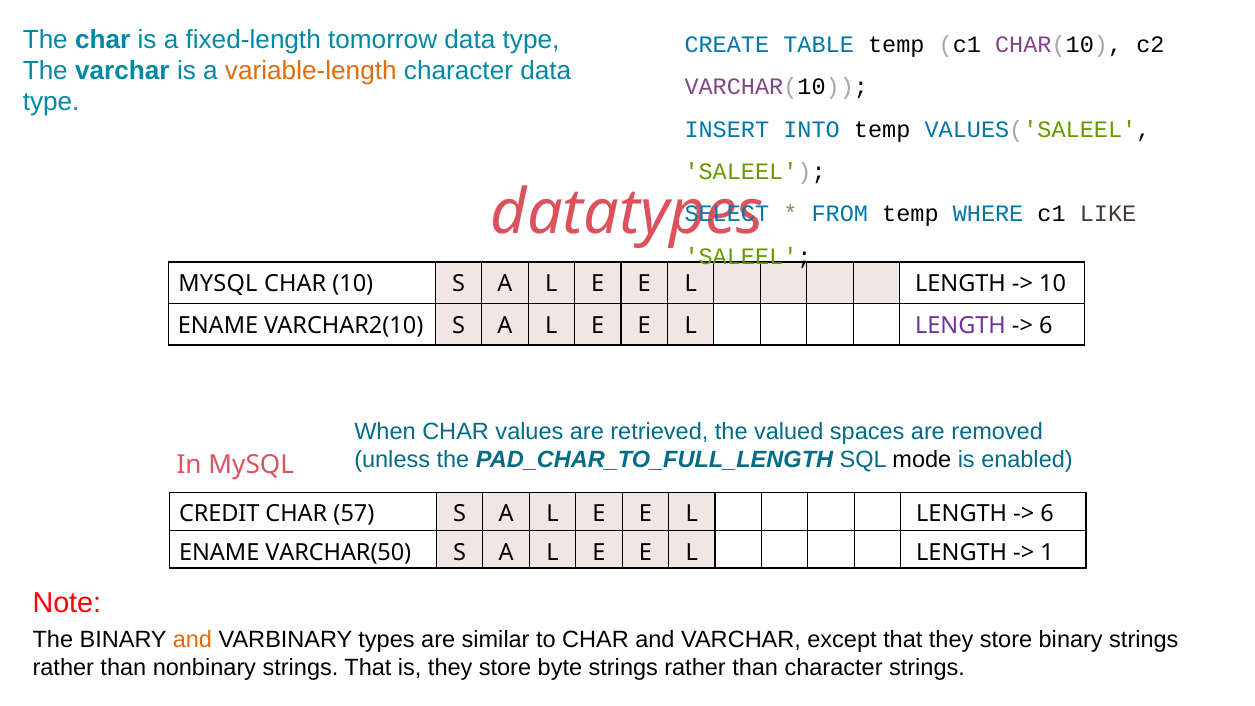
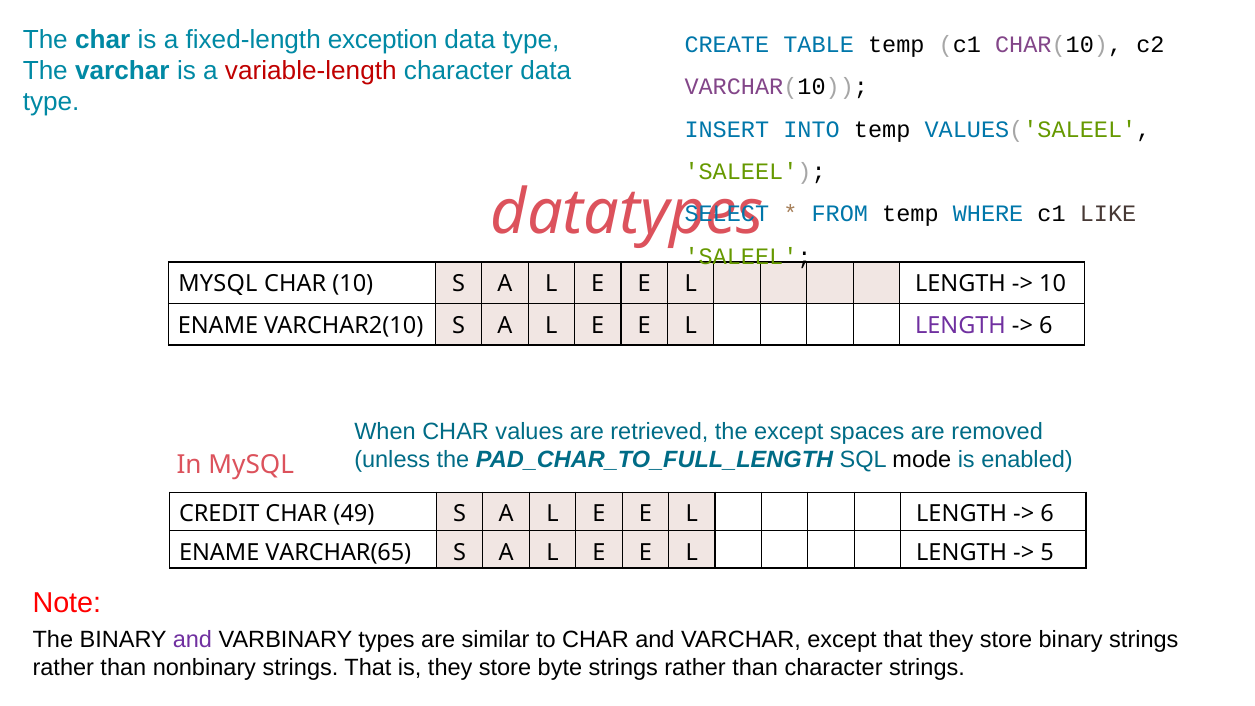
tomorrow: tomorrow -> exception
variable-length colour: orange -> red
the valued: valued -> except
57: 57 -> 49
VARCHAR(50: VARCHAR(50 -> VARCHAR(65
1: 1 -> 5
and at (192, 640) colour: orange -> purple
